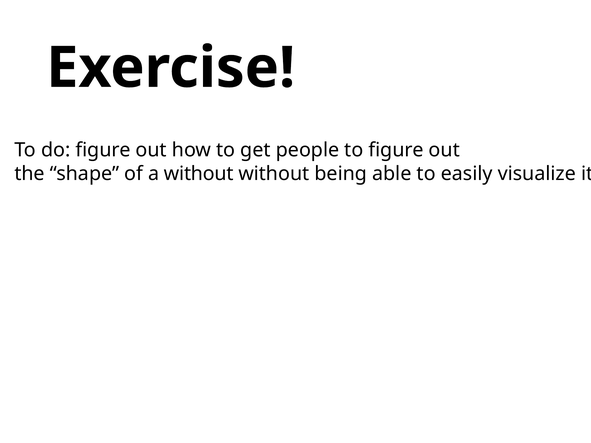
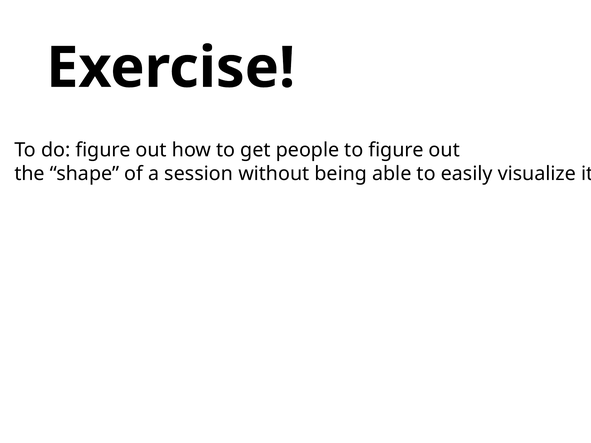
a without: without -> session
